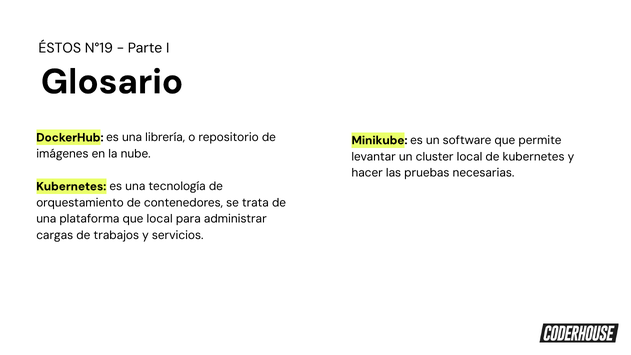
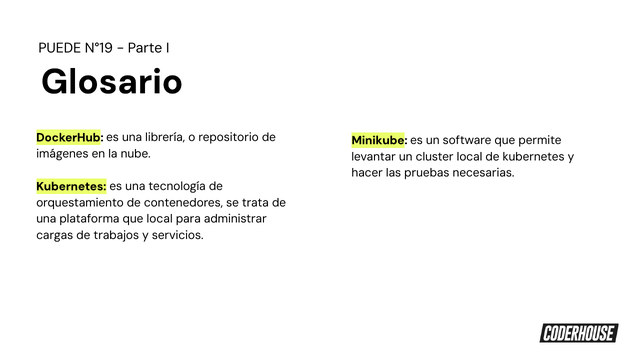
ÉSTOS: ÉSTOS -> PUEDE
